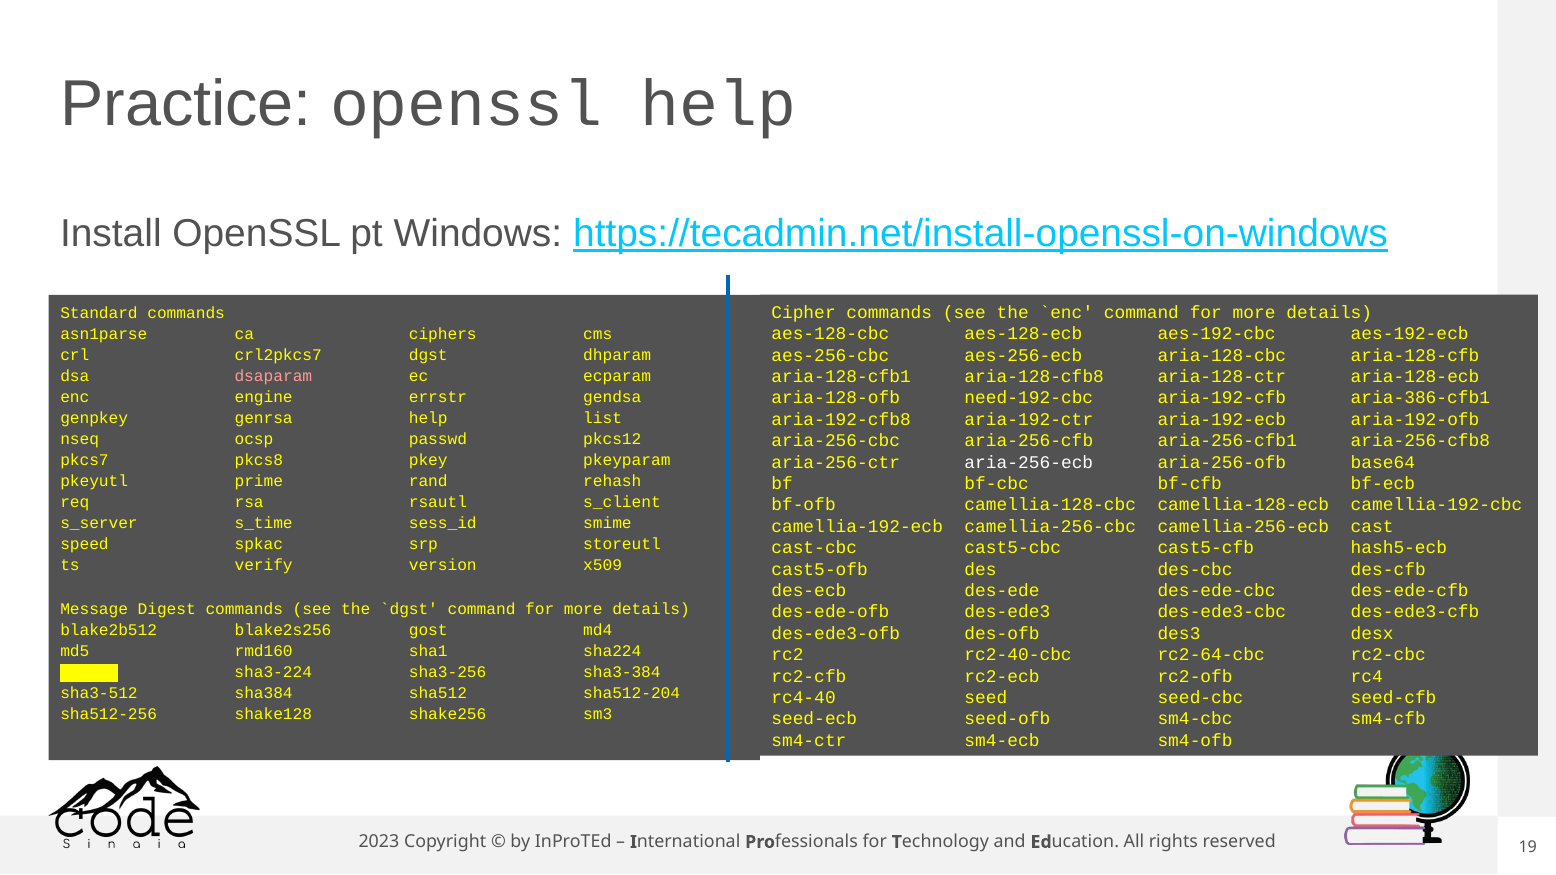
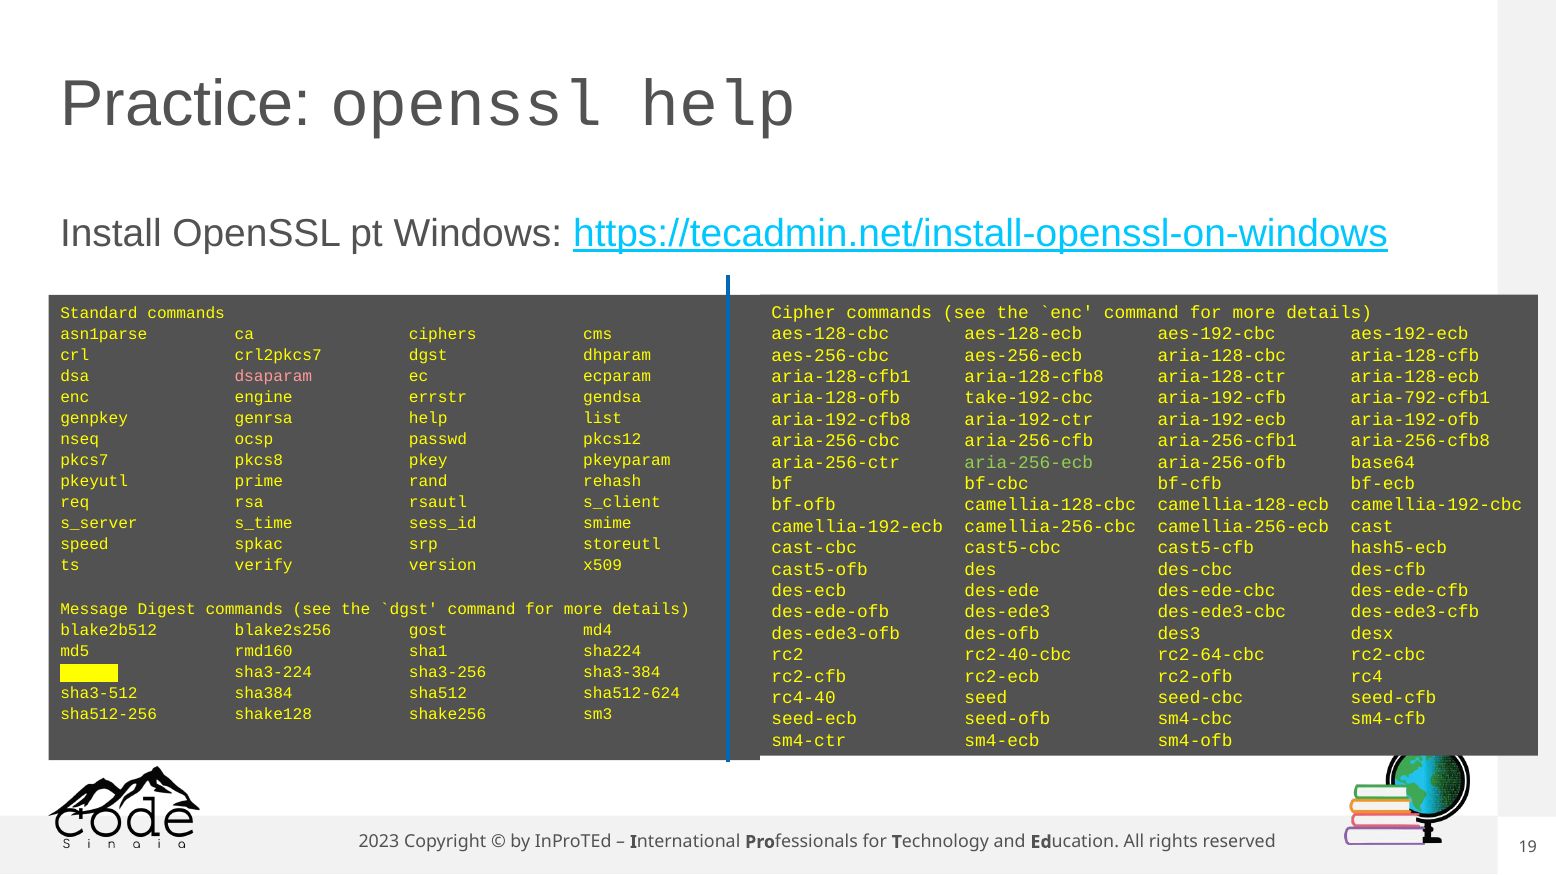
need-192-cbc: need-192-cbc -> take-192-cbc
aria-386-cfb1: aria-386-cfb1 -> aria-792-cfb1
aria-256-ecb colour: white -> light green
sha512-204: sha512-204 -> sha512-624
